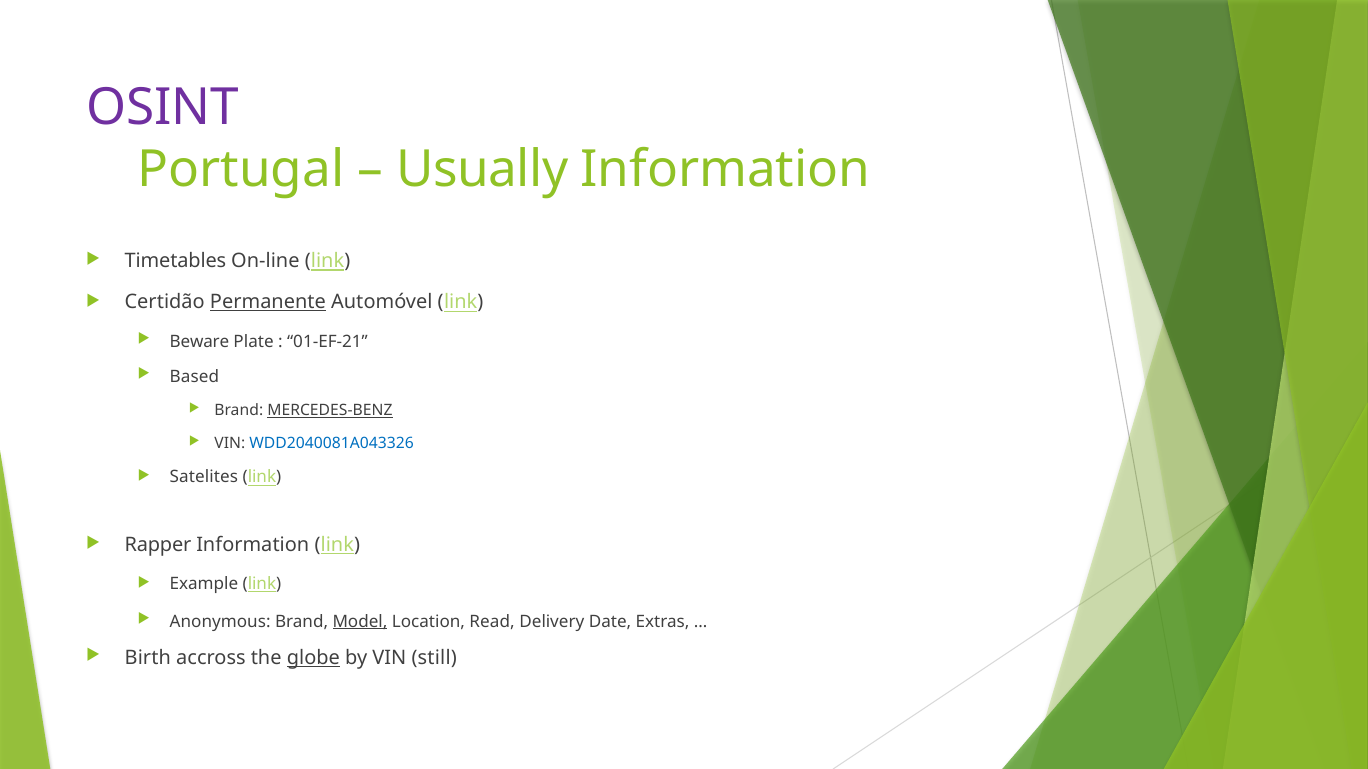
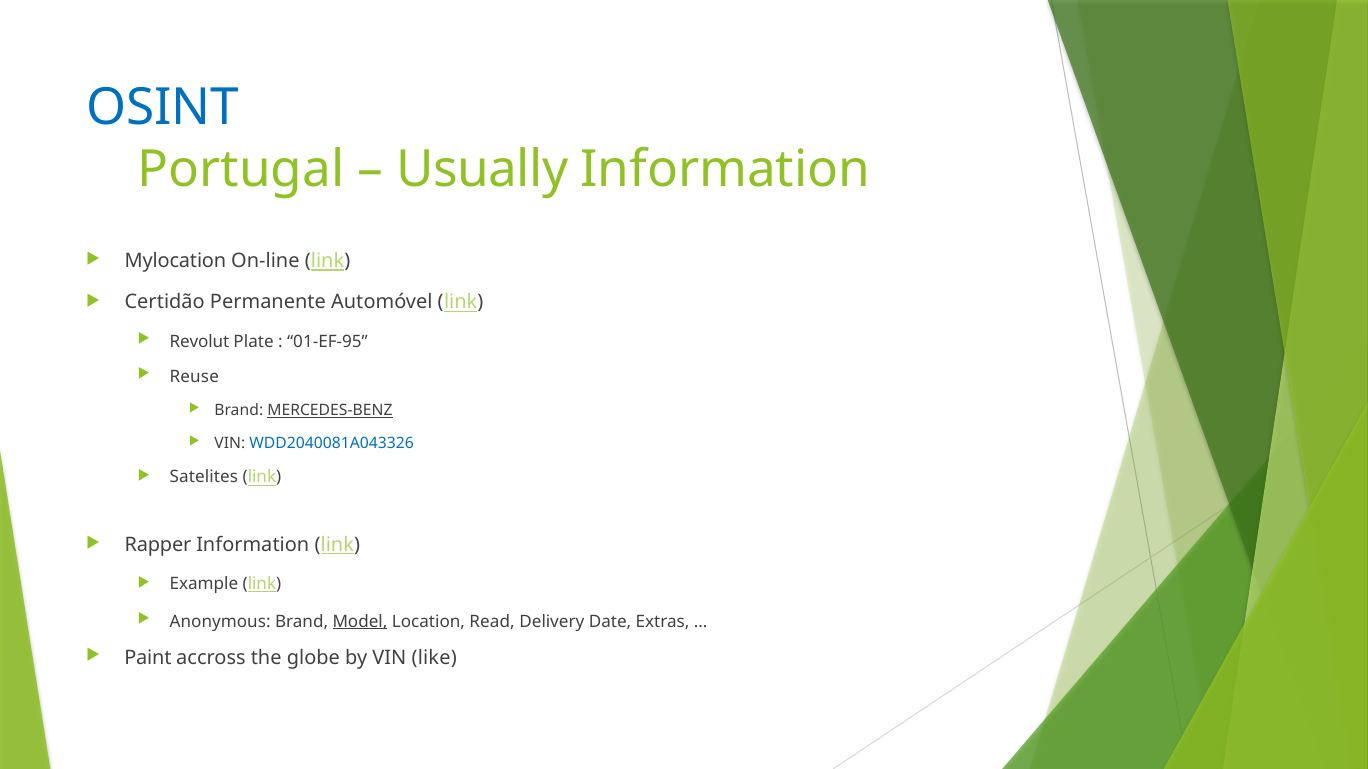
OSINT colour: purple -> blue
Timetables: Timetables -> Mylocation
Permanente underline: present -> none
Beware: Beware -> Revolut
01-EF-21: 01-EF-21 -> 01-EF-95
Based: Based -> Reuse
Birth: Birth -> Paint
globe underline: present -> none
still: still -> like
